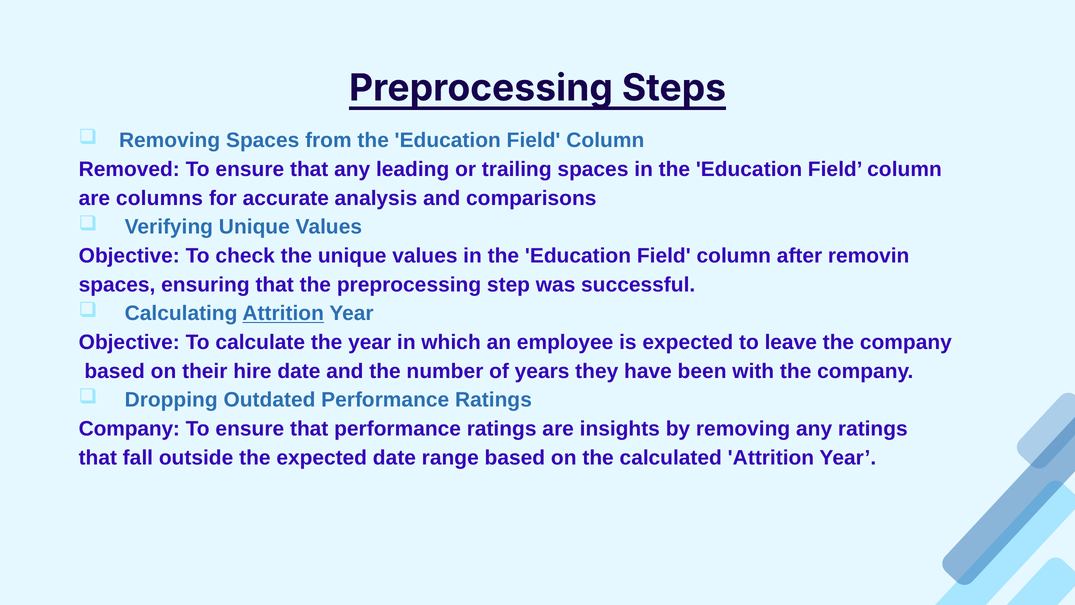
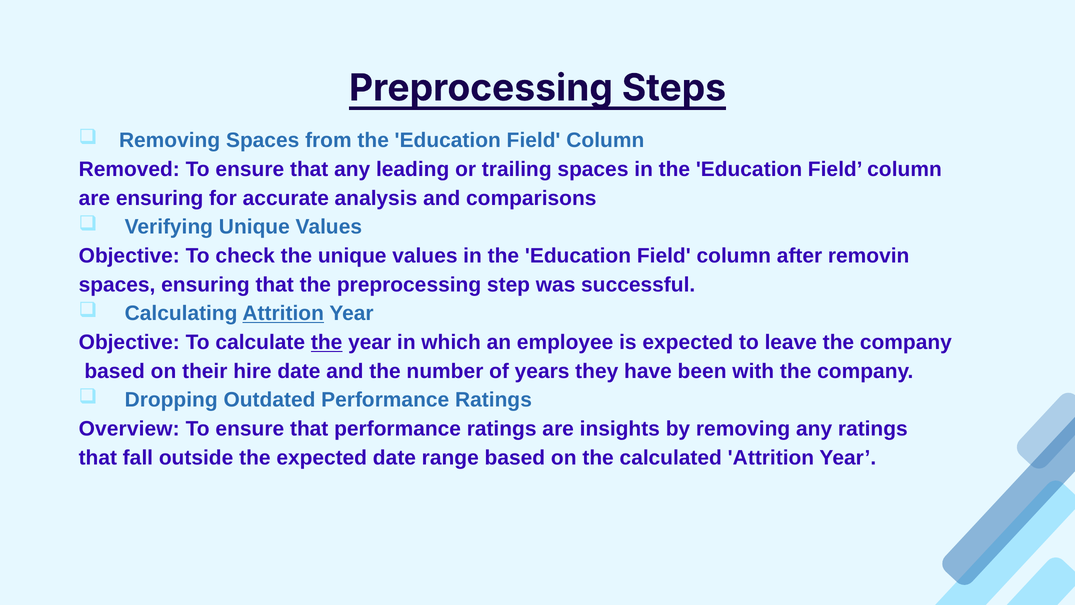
are columns: columns -> ensuring
the at (327, 342) underline: none -> present
Company at (129, 429): Company -> Overview
